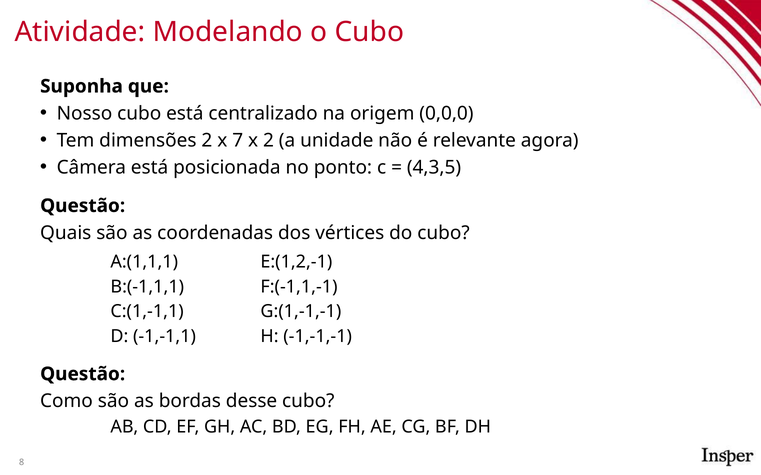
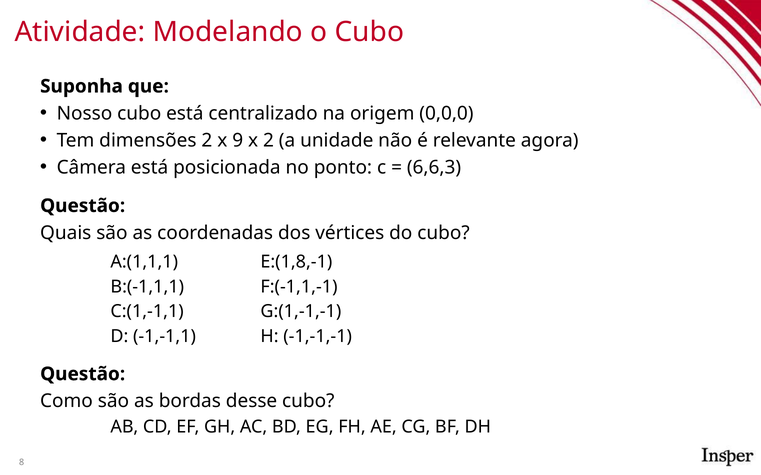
7: 7 -> 9
4,3,5: 4,3,5 -> 6,6,3
E:(1,2,-1: E:(1,2,-1 -> E:(1,8,-1
